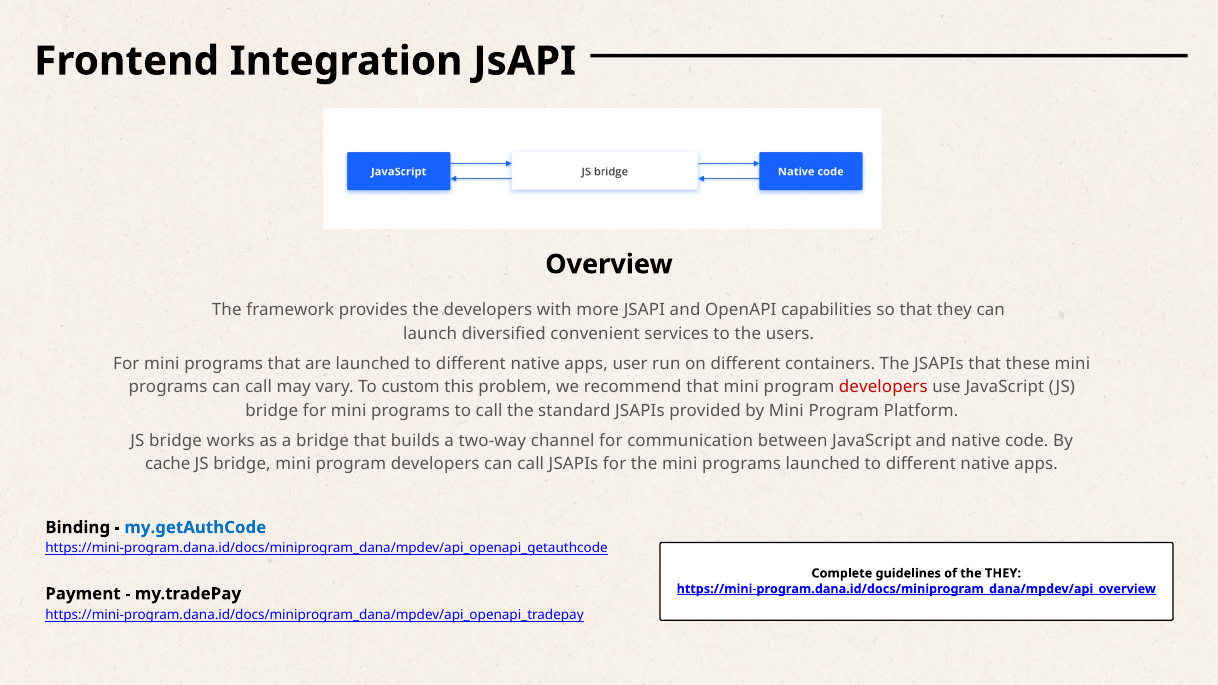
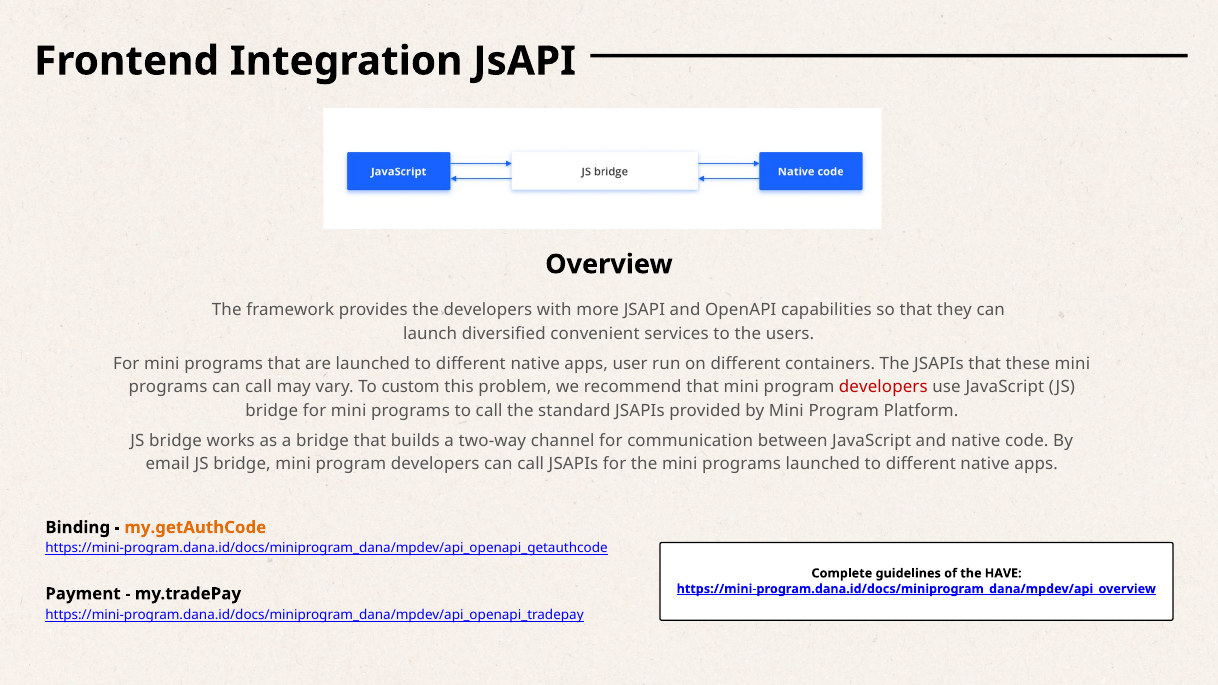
cache: cache -> email
my.getAuthCode colour: blue -> orange
the THEY: THEY -> HAVE
